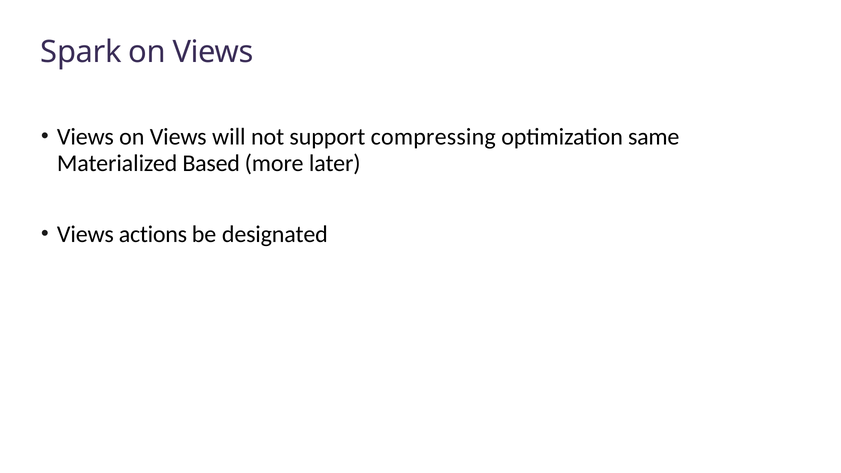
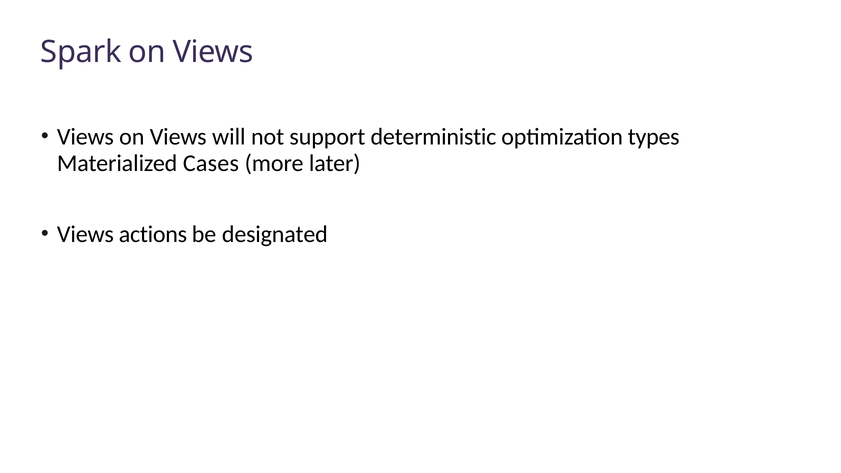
compressing: compressing -> deterministic
same: same -> types
Based: Based -> Cases
